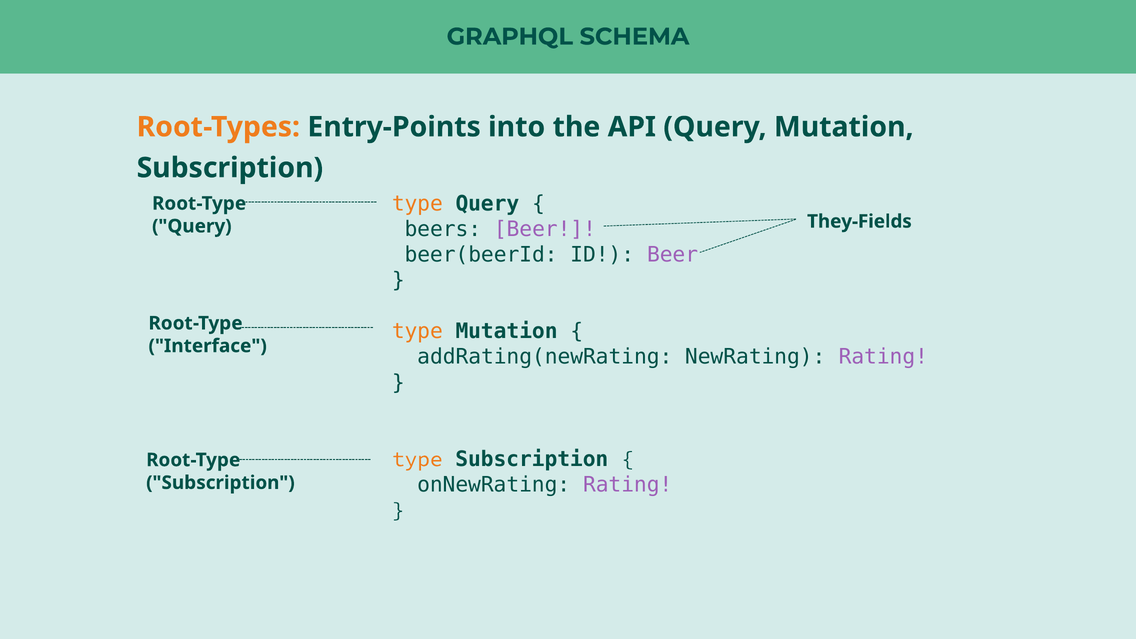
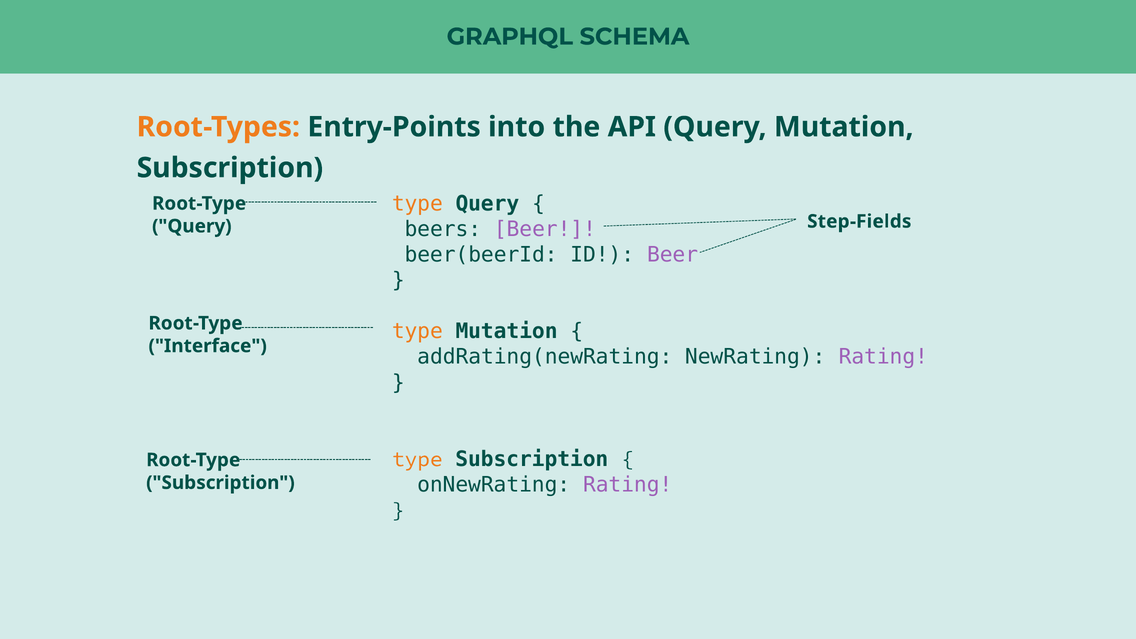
They-Fields: They-Fields -> Step-Fields
